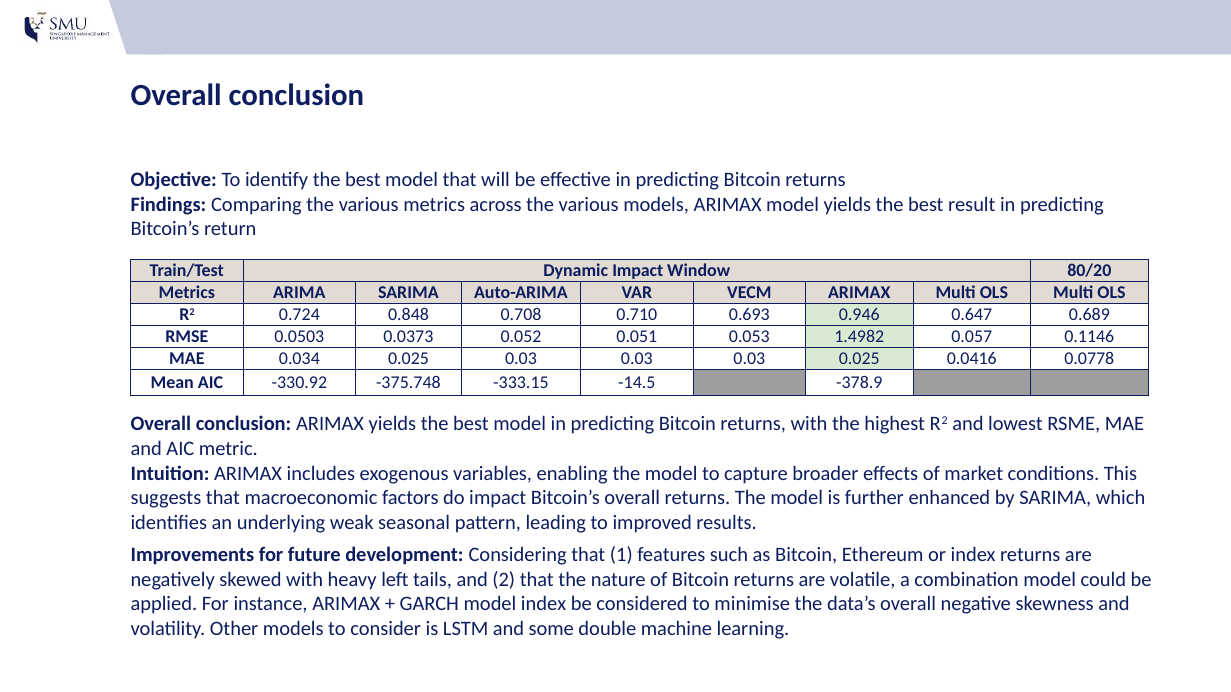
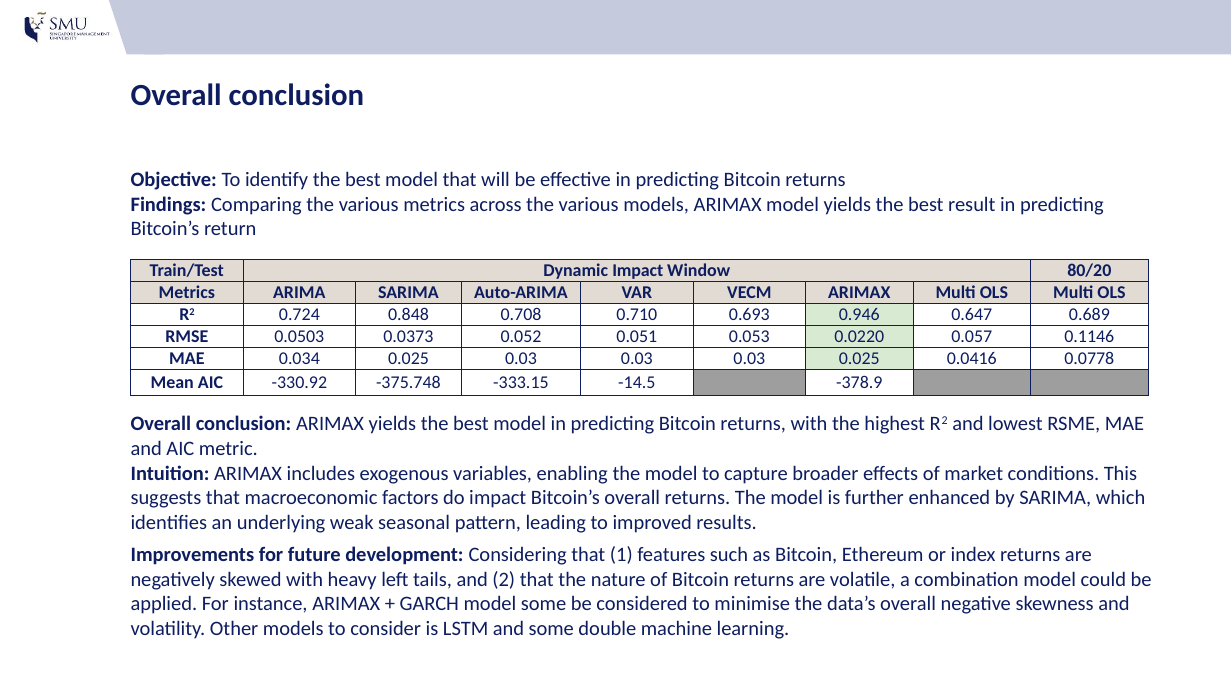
1.4982: 1.4982 -> 0.0220
model index: index -> some
